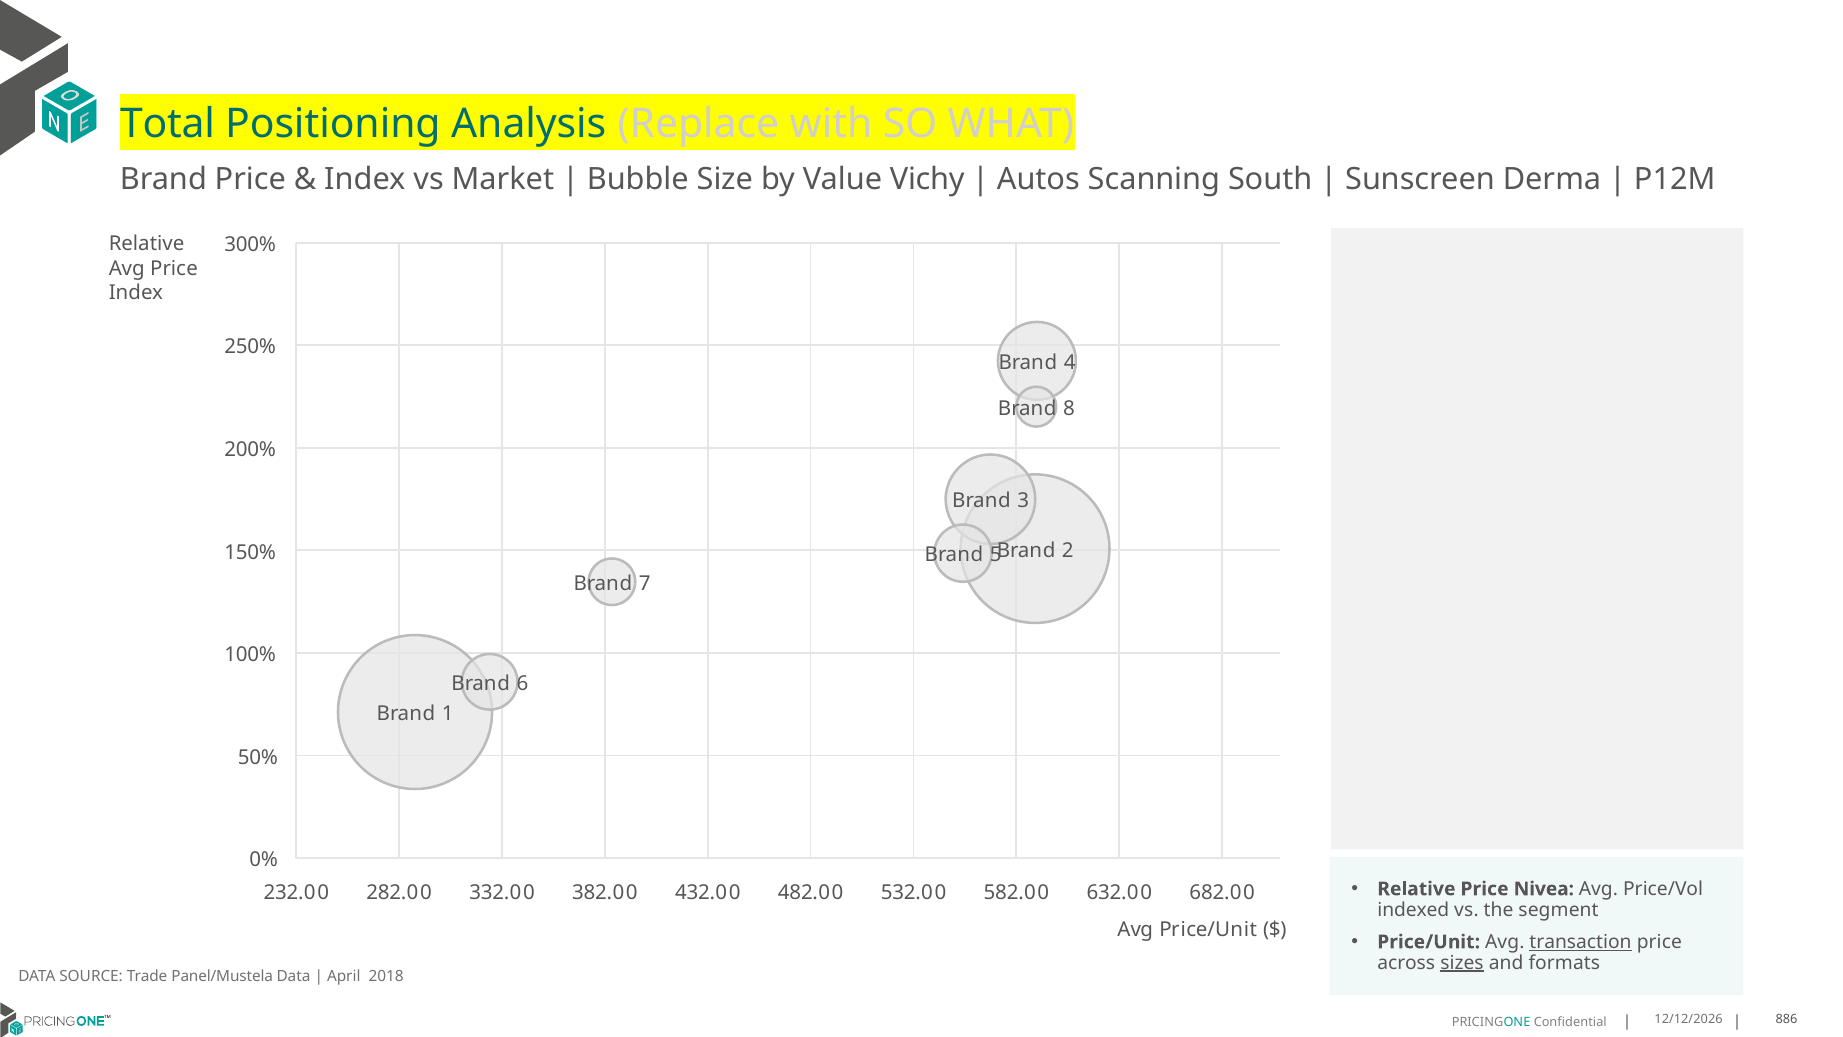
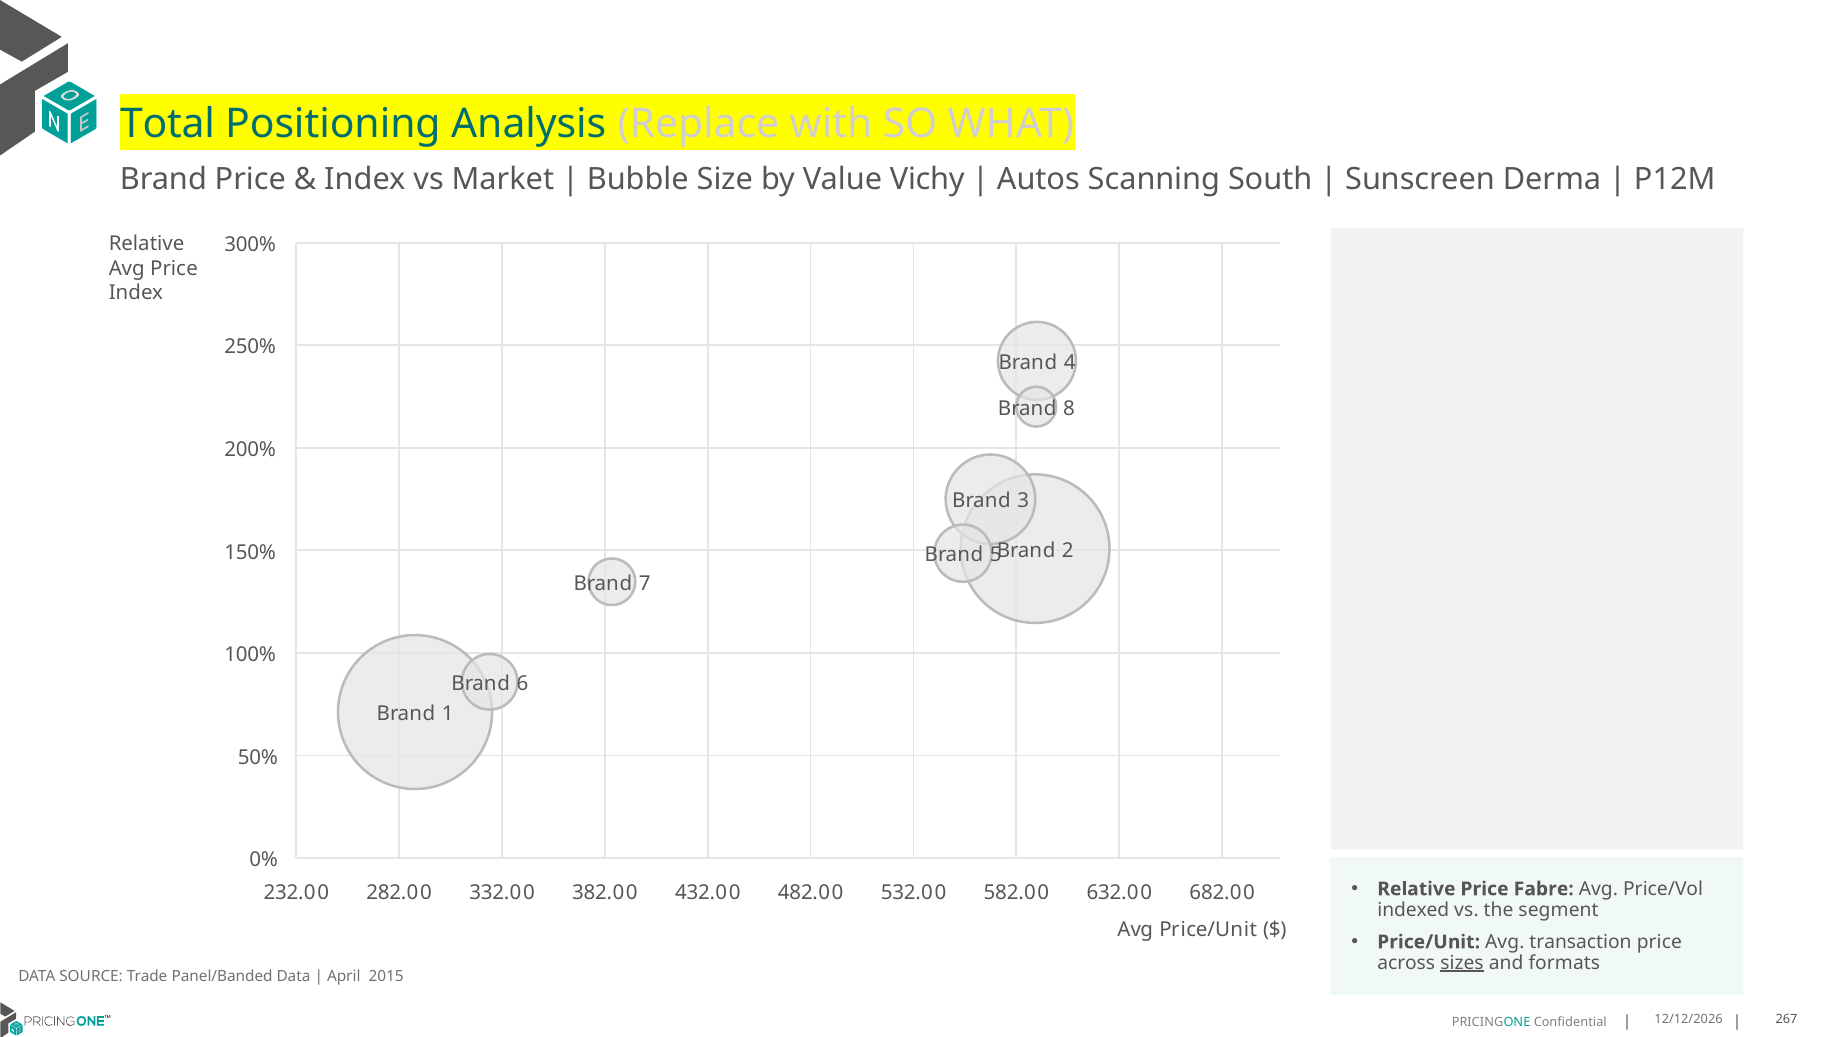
Nivea: Nivea -> Fabre
transaction underline: present -> none
Panel/Mustela: Panel/Mustela -> Panel/Banded
2018: 2018 -> 2015
886: 886 -> 267
